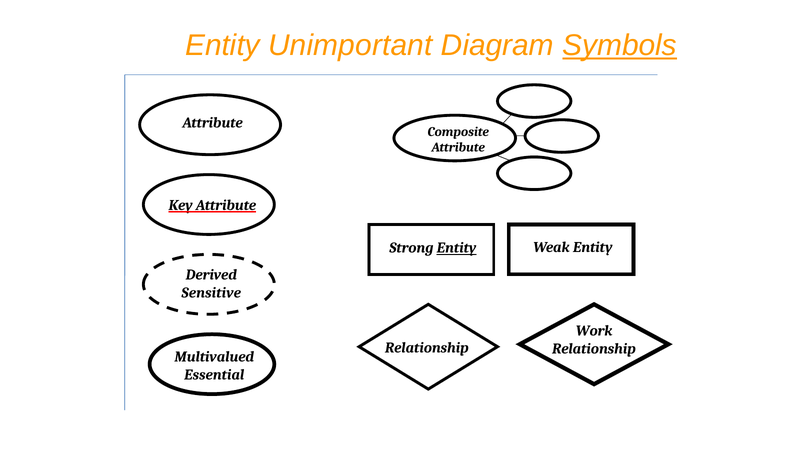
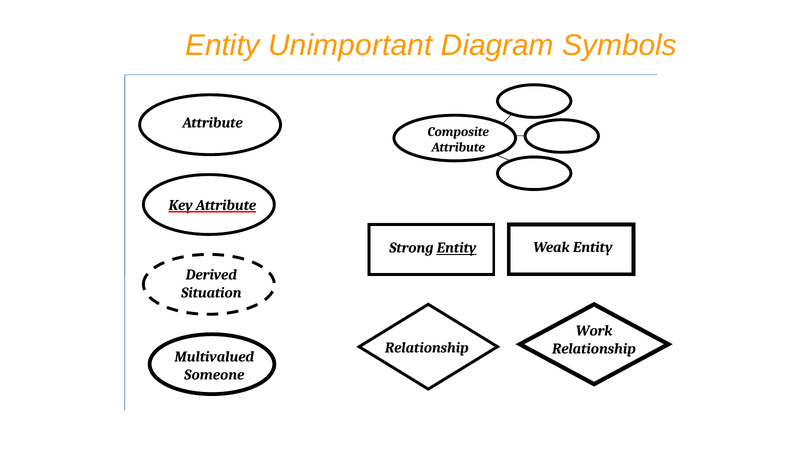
Symbols underline: present -> none
Sensitive: Sensitive -> Situation
Essential: Essential -> Someone
